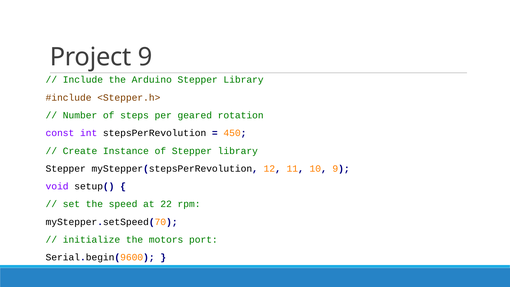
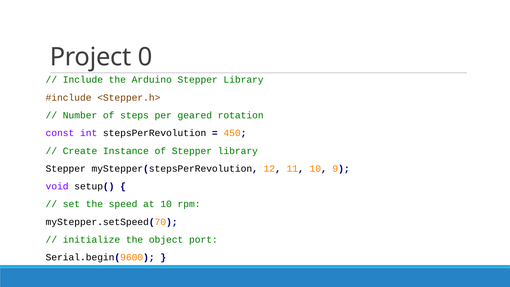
Project 9: 9 -> 0
at 22: 22 -> 10
motors: motors -> object
